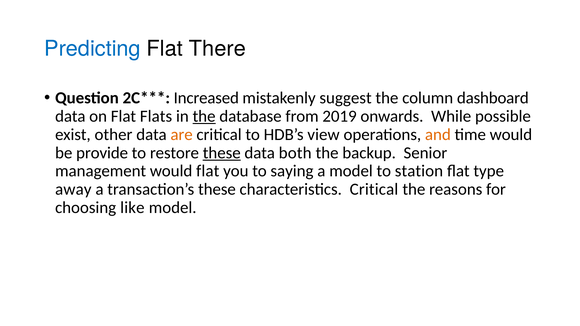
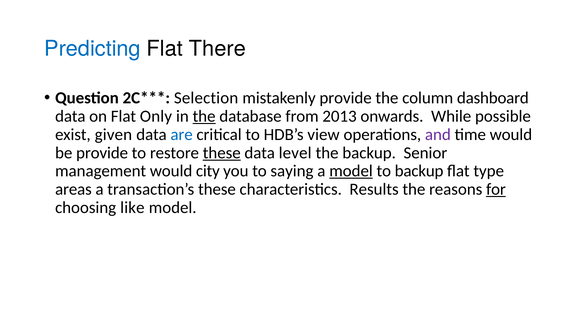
Increased: Increased -> Selection
mistakenly suggest: suggest -> provide
Flats: Flats -> Only
2019: 2019 -> 2013
other: other -> given
are colour: orange -> blue
and colour: orange -> purple
both: both -> level
would flat: flat -> city
model at (351, 171) underline: none -> present
to station: station -> backup
away: away -> areas
characteristics Critical: Critical -> Results
for underline: none -> present
